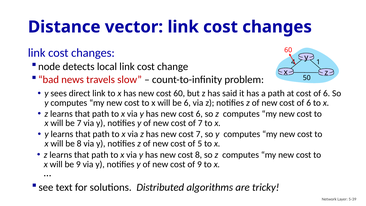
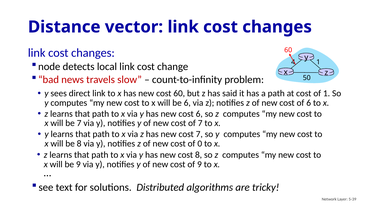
at cost of 6: 6 -> 1
5: 5 -> 0
